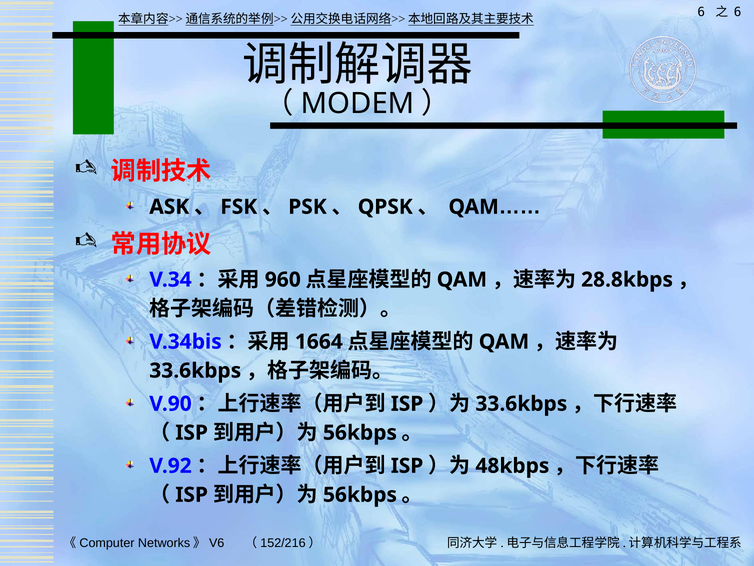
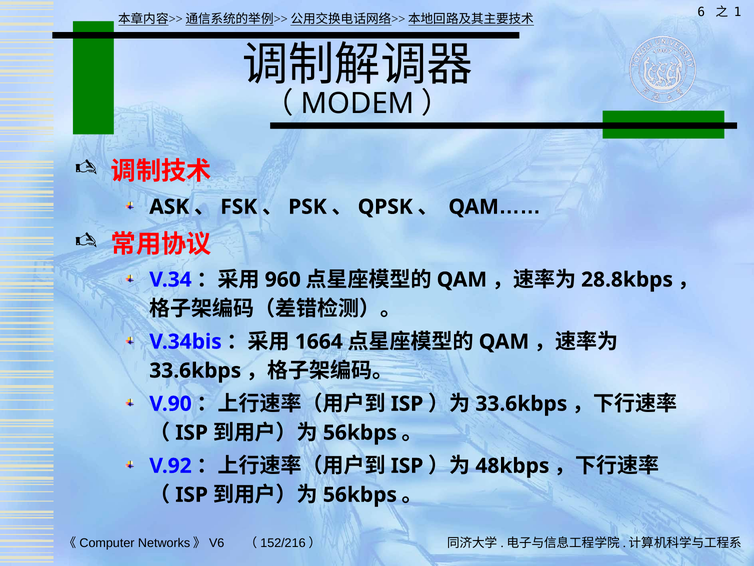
6 at (738, 12): 6 -> 1
